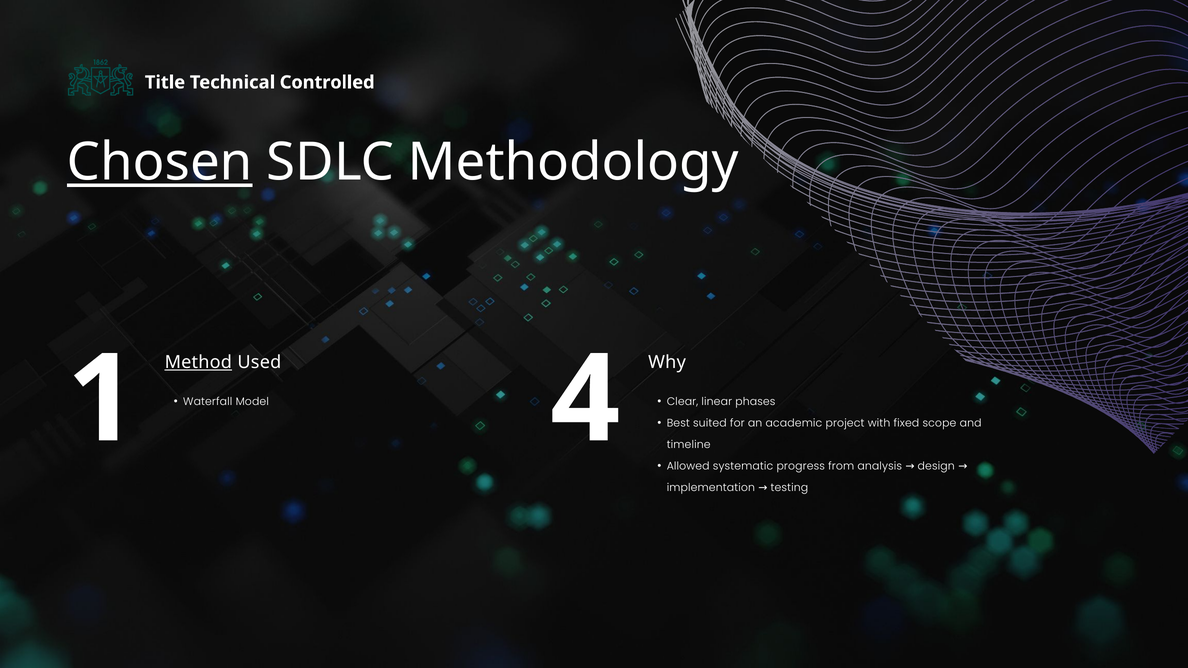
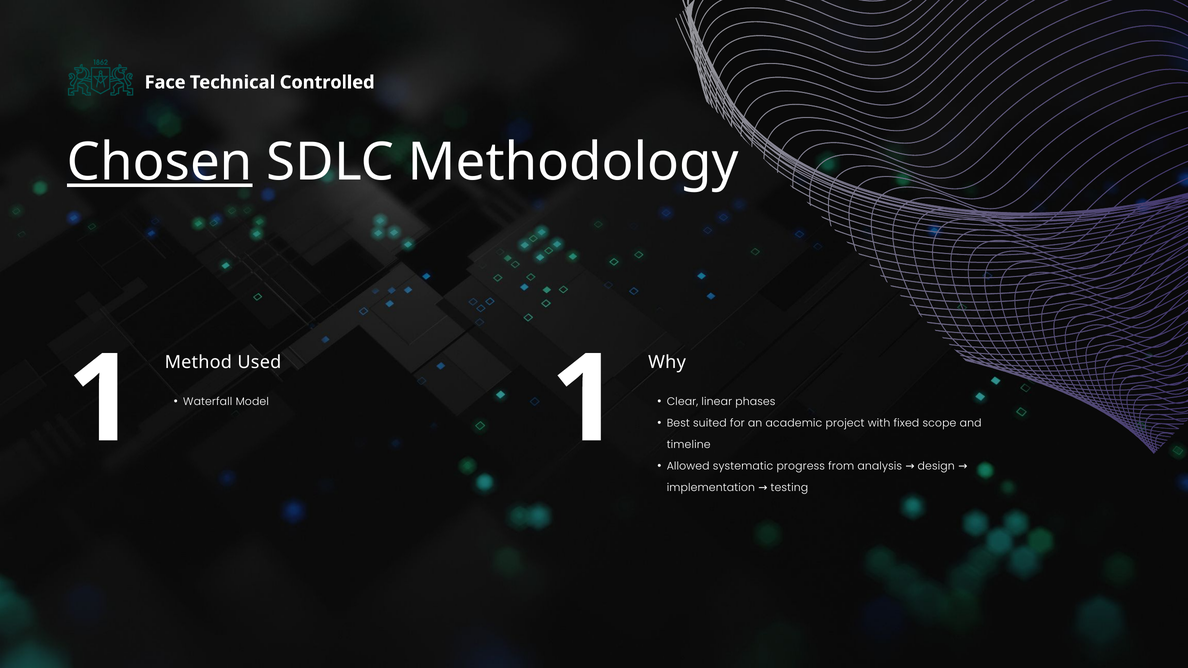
Title: Title -> Face
Method underline: present -> none
1 4: 4 -> 1
